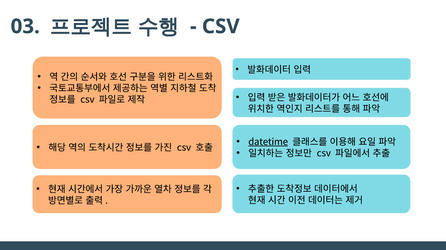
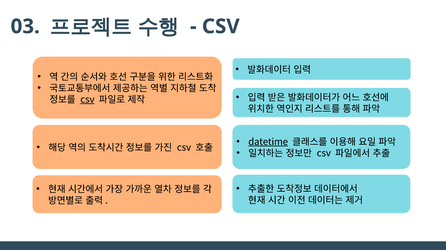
csv at (87, 100) underline: none -> present
